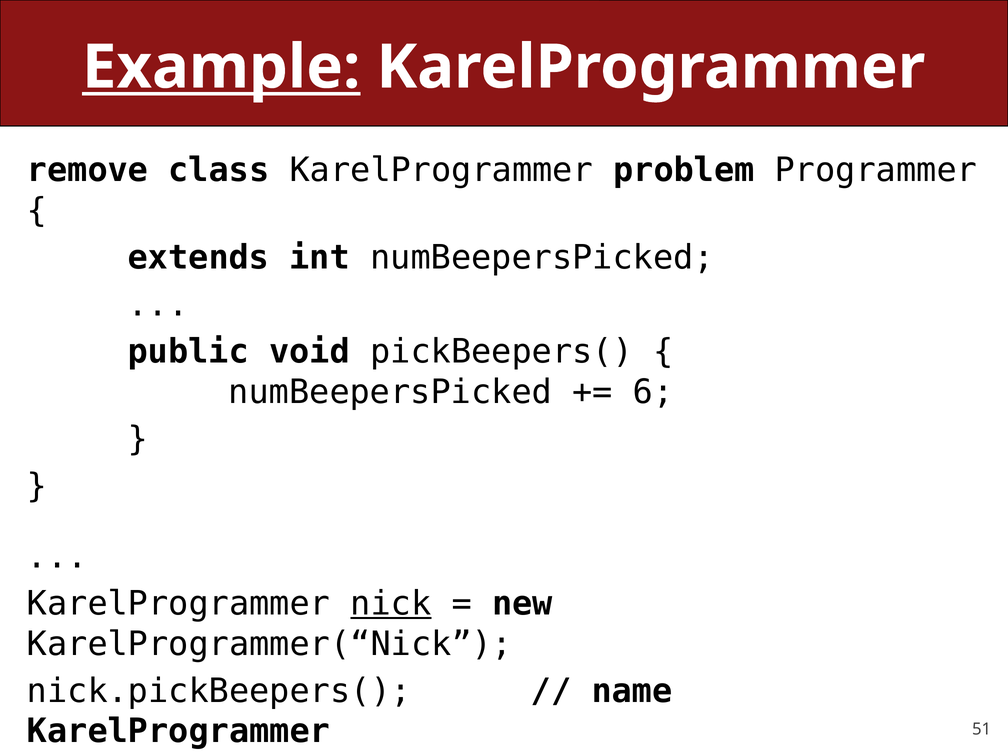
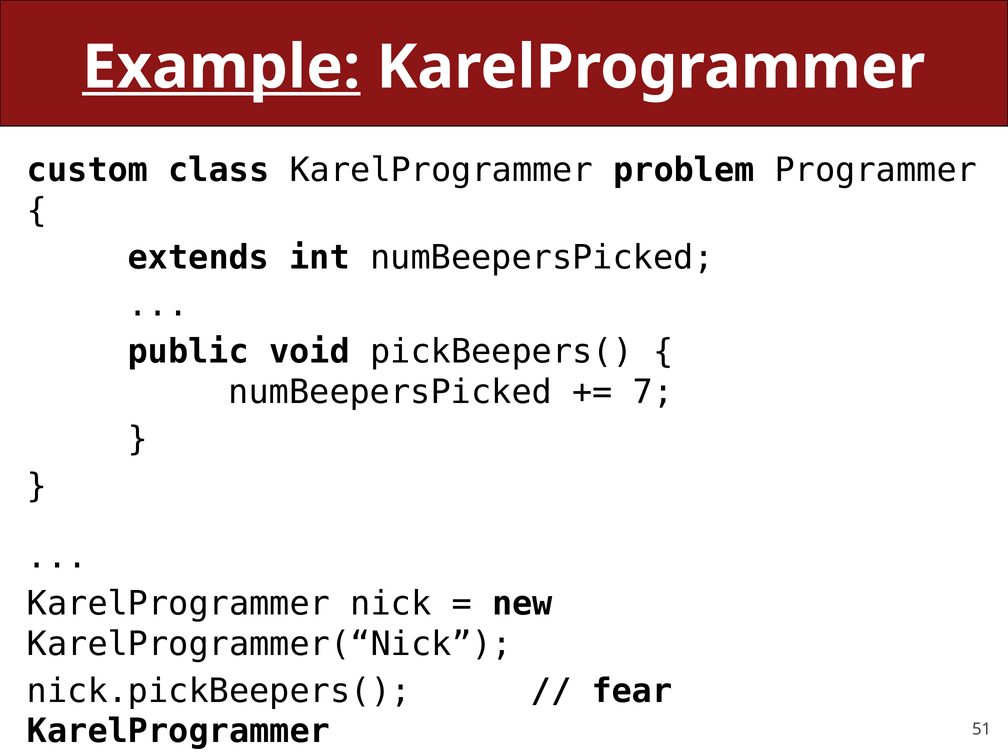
remove: remove -> custom
6: 6 -> 7
nick underline: present -> none
name: name -> fear
